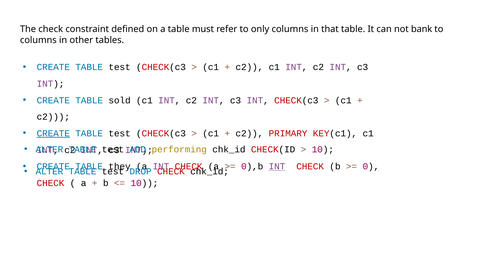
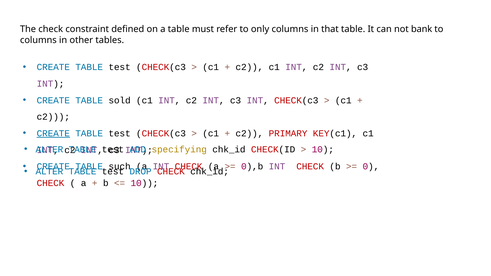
performing: performing -> specifying
they: they -> such
INT at (277, 167) underline: present -> none
